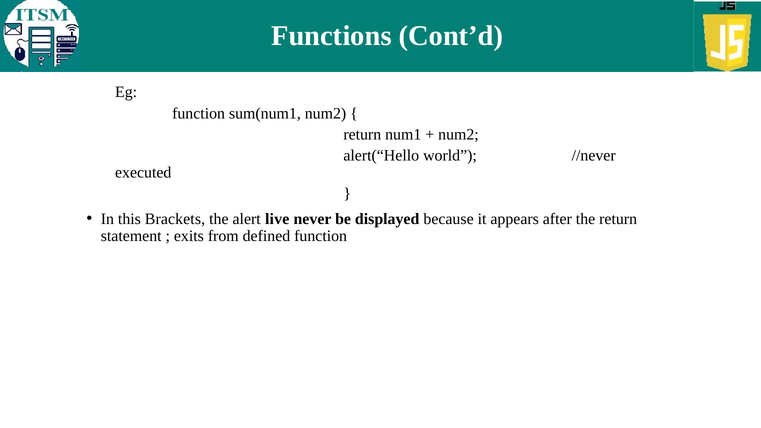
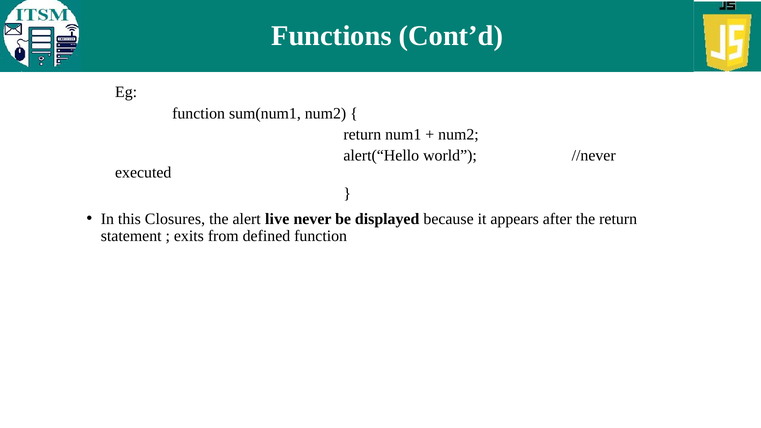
Brackets: Brackets -> Closures
